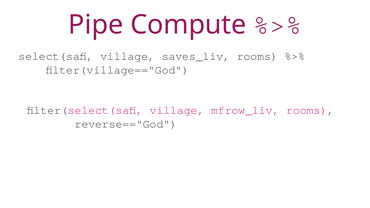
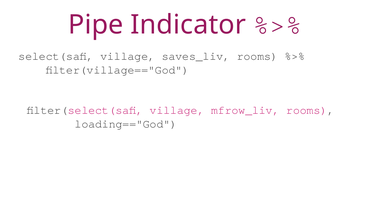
Compute: Compute -> Indicator
reverse=="God: reverse=="God -> loading=="God
